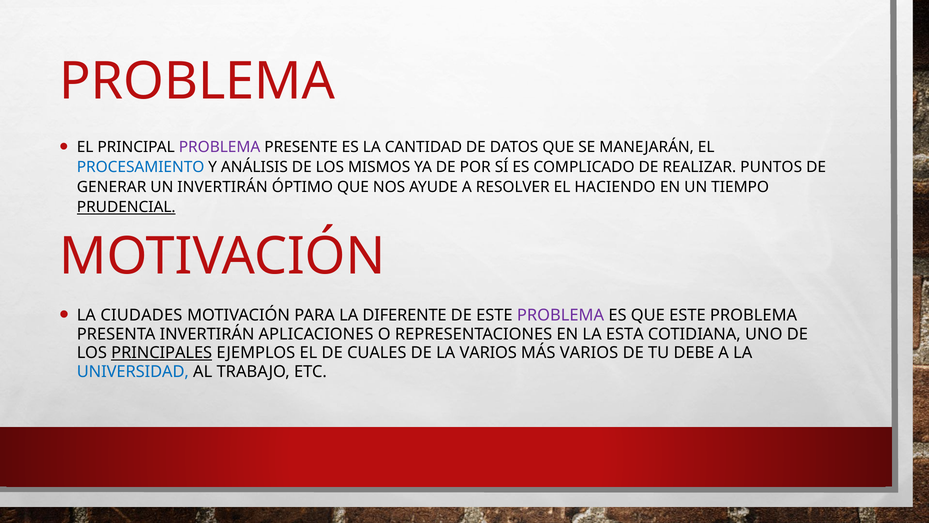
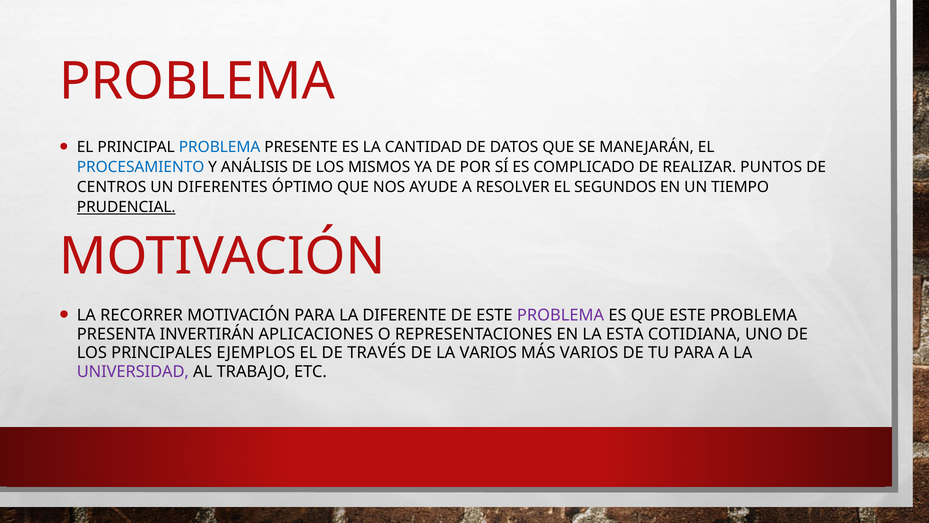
PROBLEMA at (220, 147) colour: purple -> blue
GENERAR: GENERAR -> CENTROS
UN INVERTIRÁN: INVERTIRÁN -> DIFERENTES
HACIENDO: HACIENDO -> SEGUNDOS
CIUDADES: CIUDADES -> RECORRER
PRINCIPALES underline: present -> none
CUALES: CUALES -> TRAVÉS
TU DEBE: DEBE -> PARA
UNIVERSIDAD colour: blue -> purple
